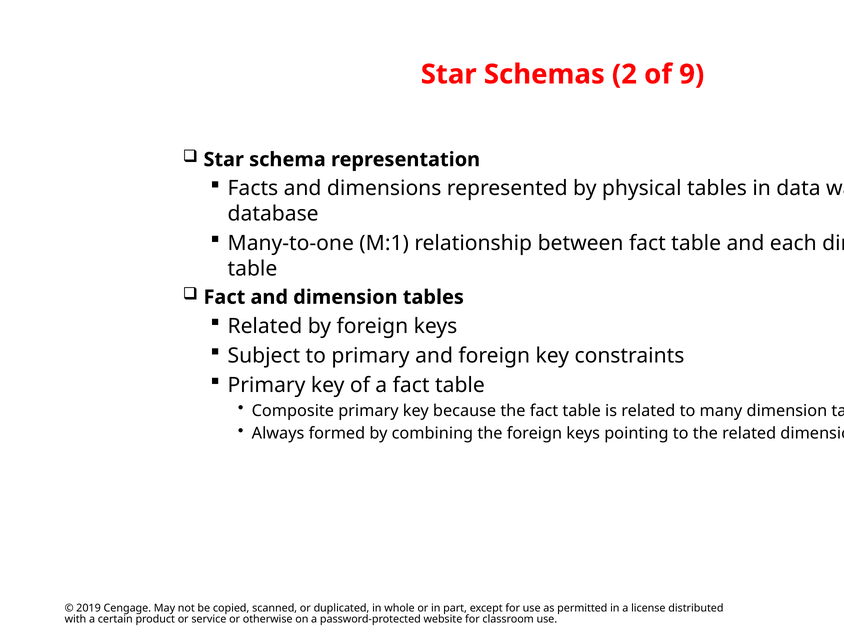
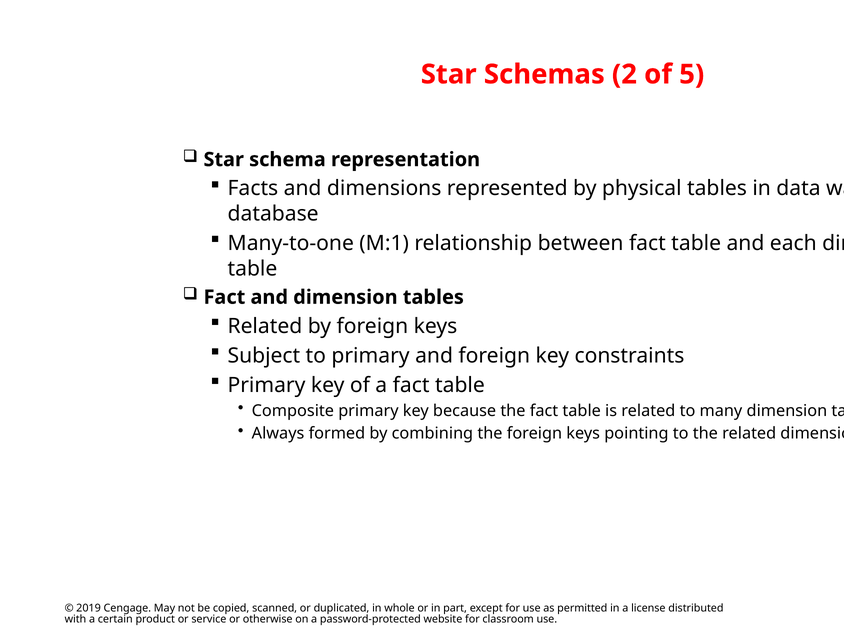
9: 9 -> 5
